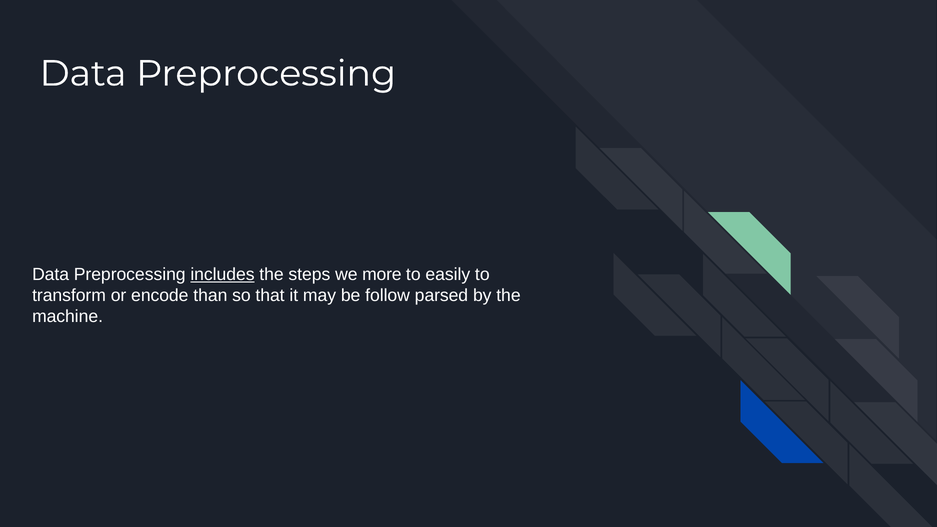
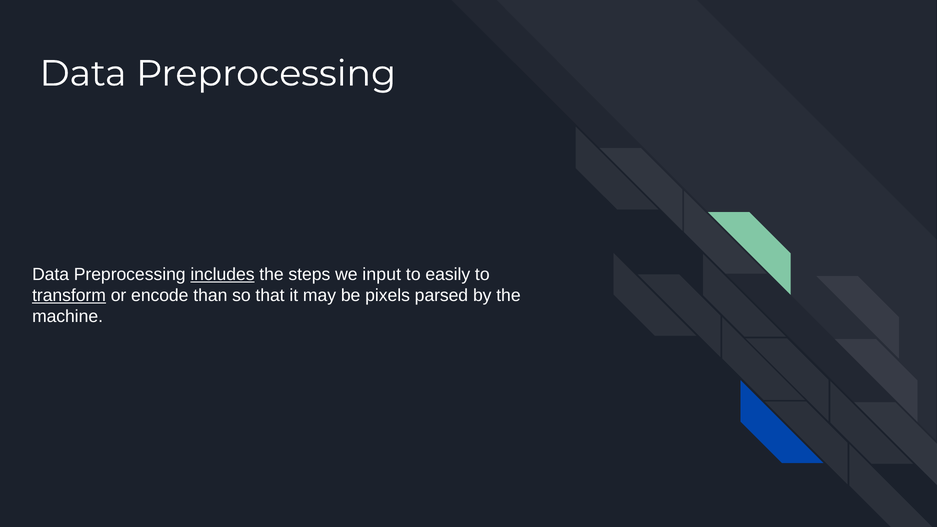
more: more -> input
transform underline: none -> present
follow: follow -> pixels
